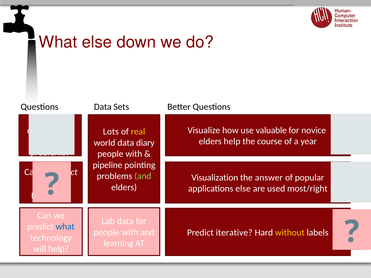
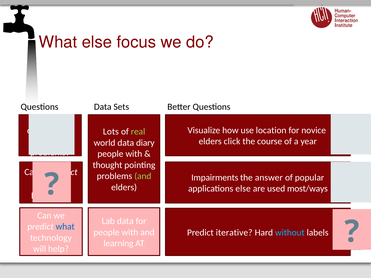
down: down -> focus
valuable: valuable -> location
real colour: yellow -> light green
elders help: help -> click
pipeline: pipeline -> thought
Visualization: Visualization -> Impairments
most/right: most/right -> most/ways
without colour: yellow -> light blue
